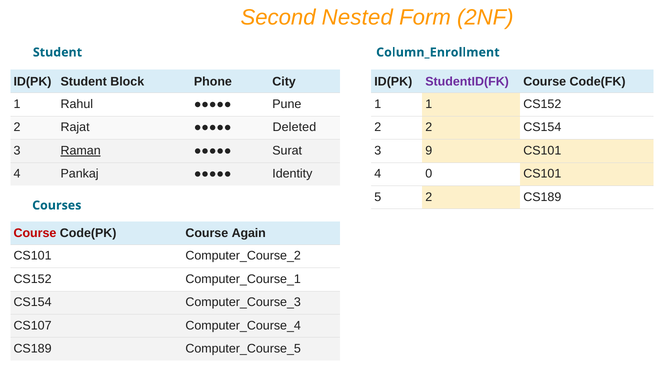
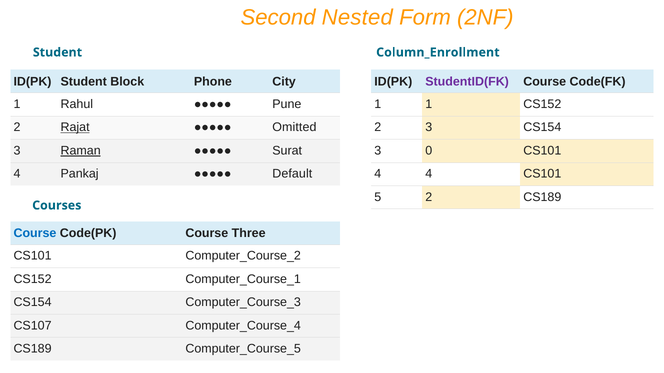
Rajat underline: none -> present
Deleted: Deleted -> Omitted
2 2: 2 -> 3
9: 9 -> 0
Identity: Identity -> Default
4 0: 0 -> 4
Course at (35, 233) colour: red -> blue
Again: Again -> Three
